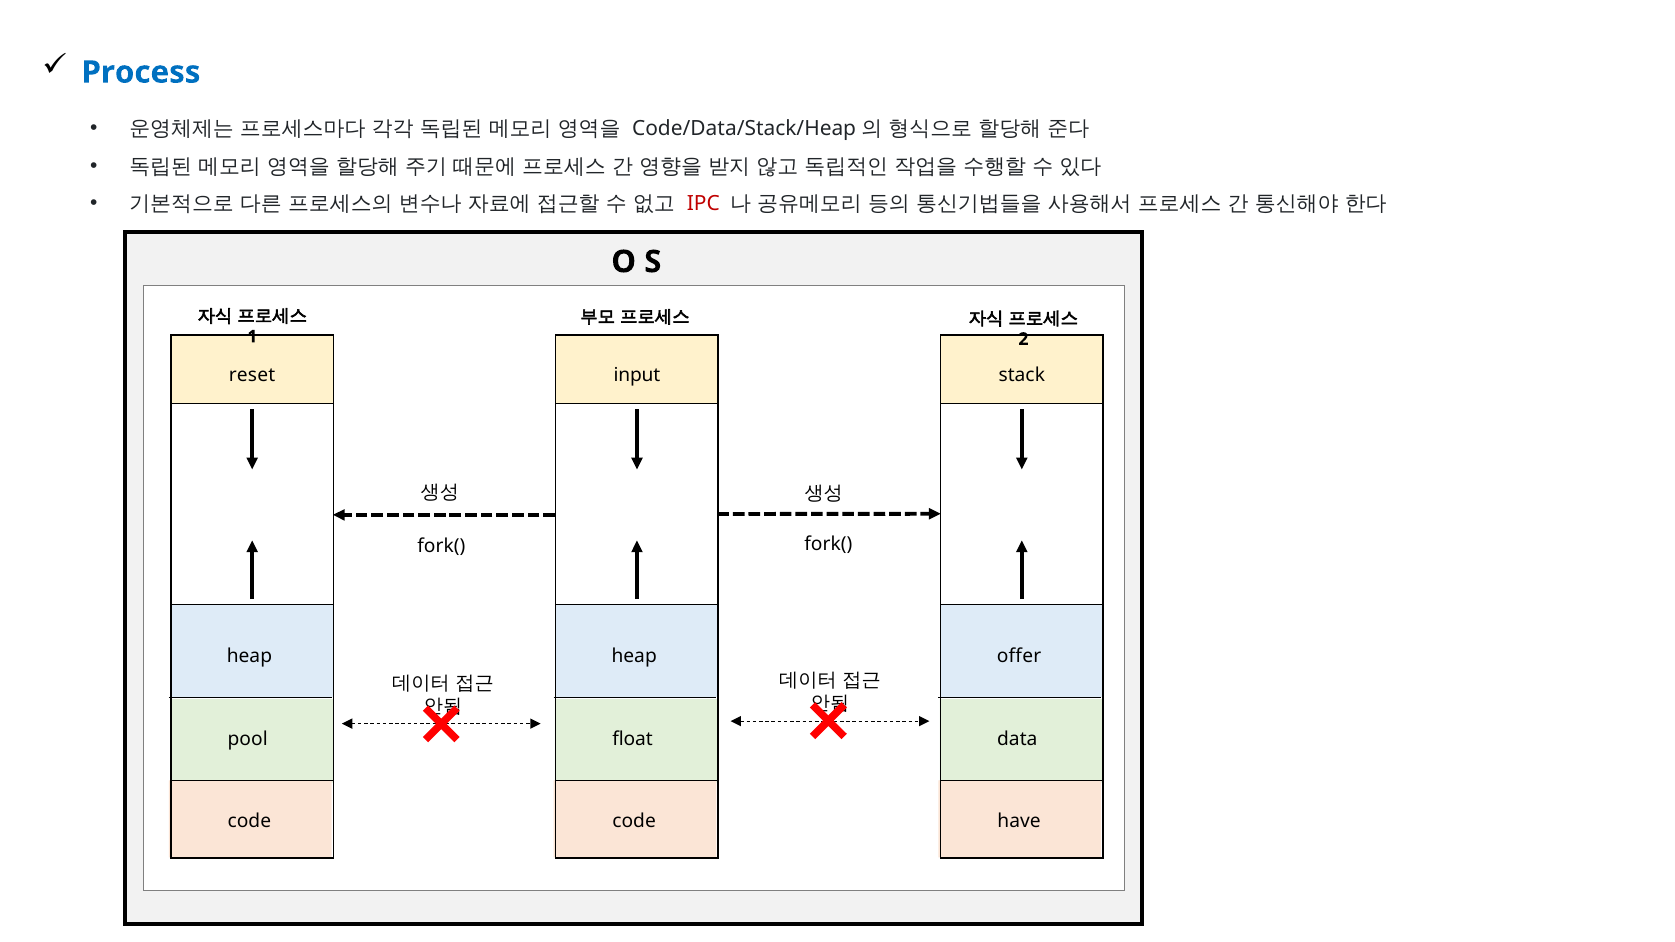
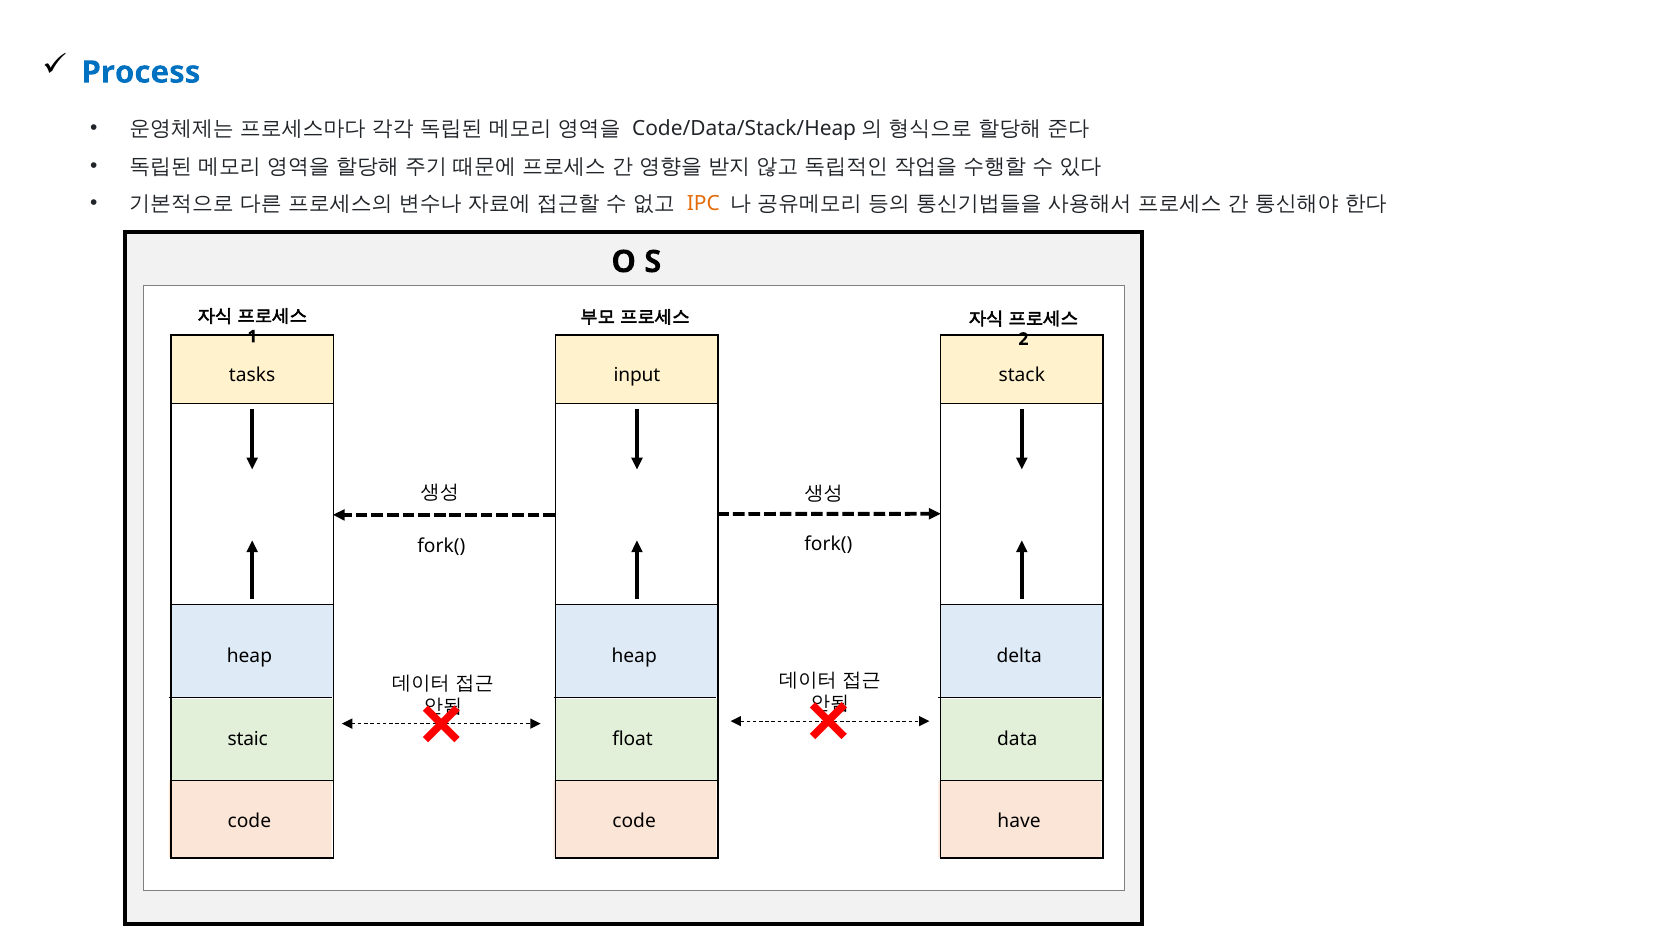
IPC colour: red -> orange
reset: reset -> tasks
offer: offer -> delta
pool: pool -> staic
